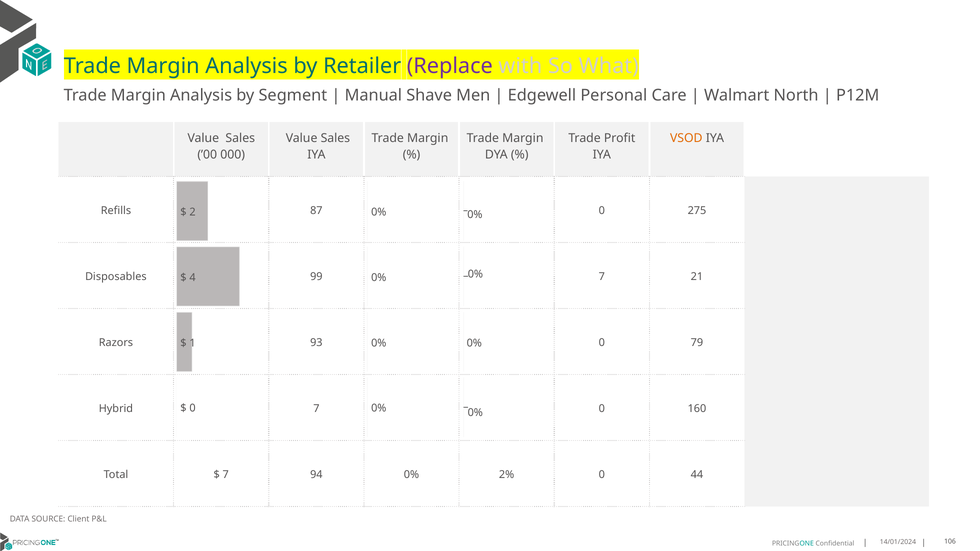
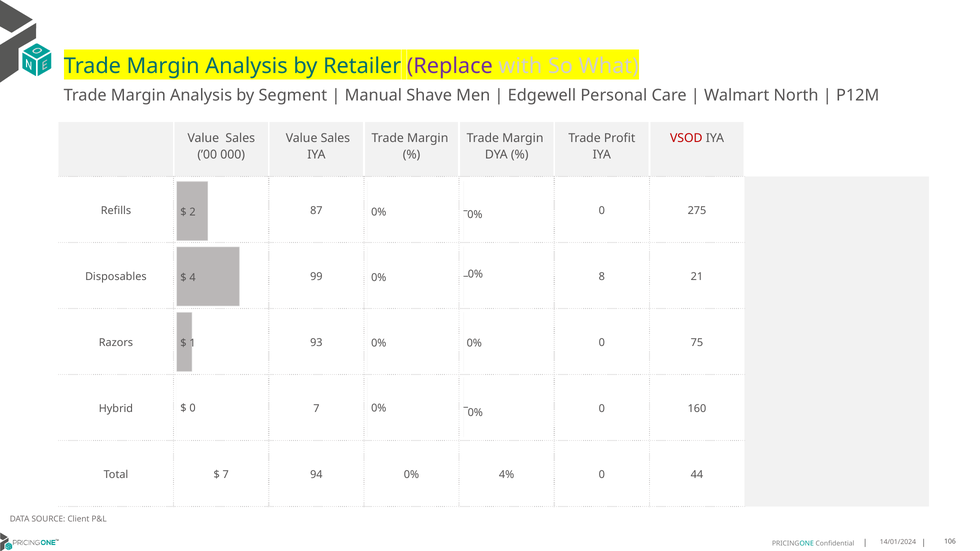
VSOD colour: orange -> red
99 7: 7 -> 8
79: 79 -> 75
2%: 2% -> 4%
